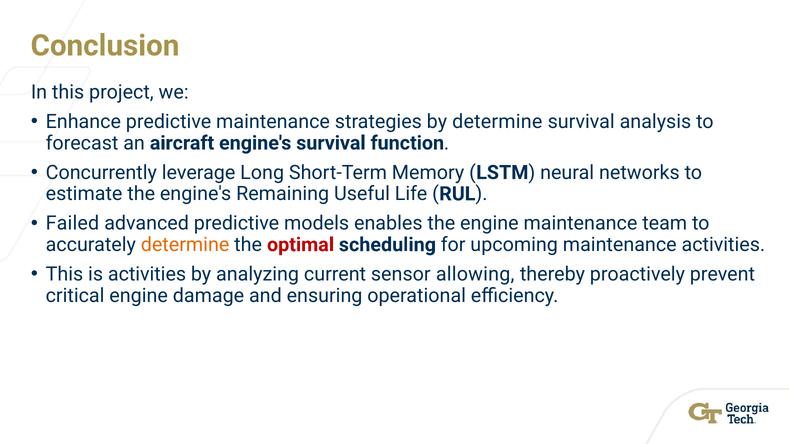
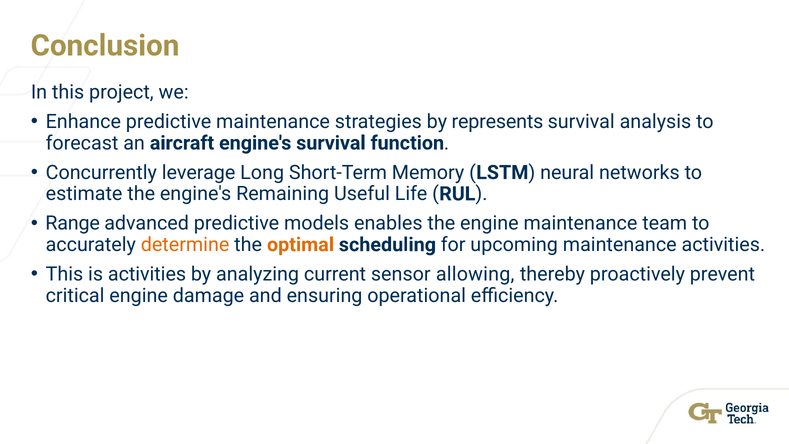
by determine: determine -> represents
Failed: Failed -> Range
optimal colour: red -> orange
